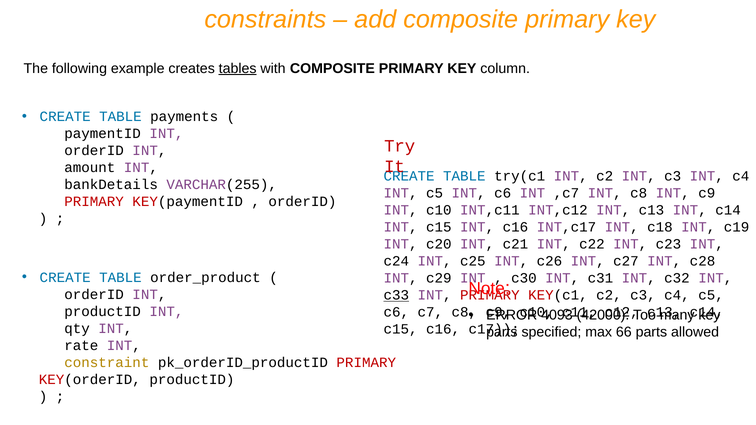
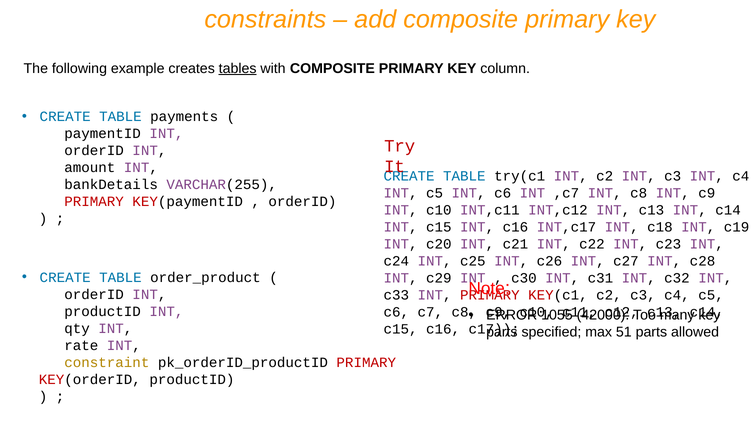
c33 underline: present -> none
4093: 4093 -> 1055
66: 66 -> 51
